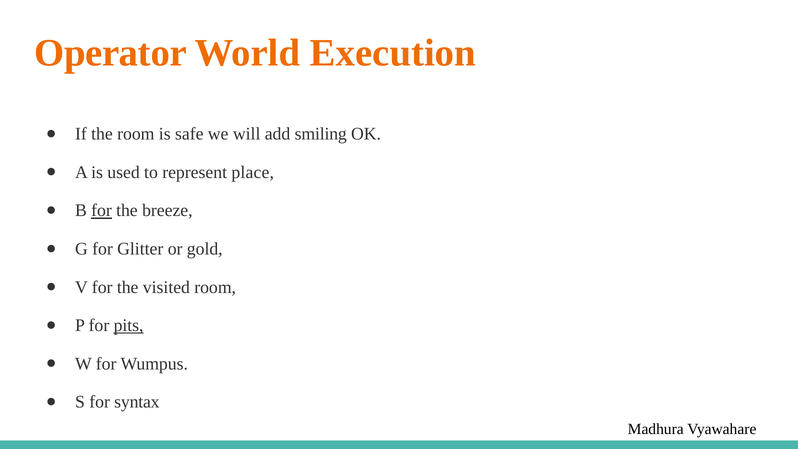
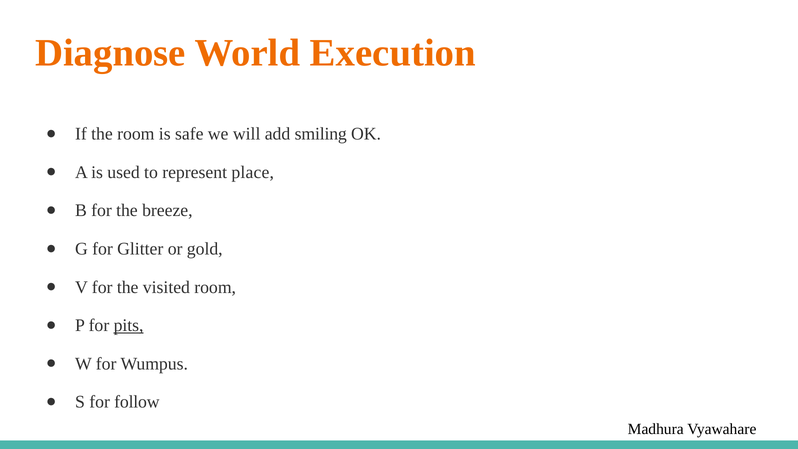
Operator: Operator -> Diagnose
for at (101, 211) underline: present -> none
syntax: syntax -> follow
